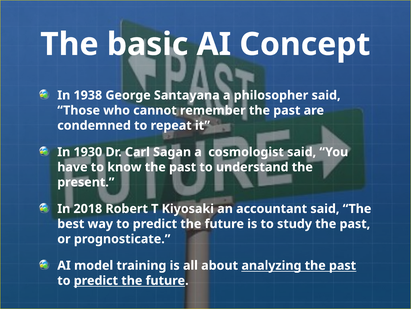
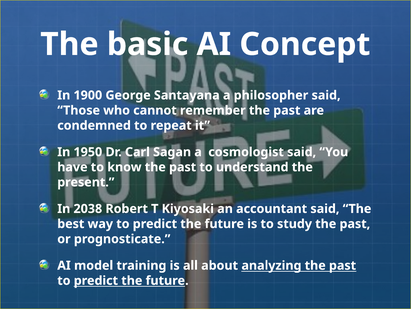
1938: 1938 -> 1900
1930: 1930 -> 1950
2018: 2018 -> 2038
